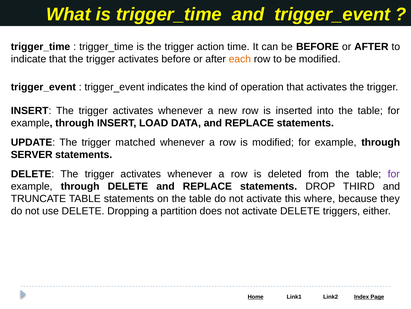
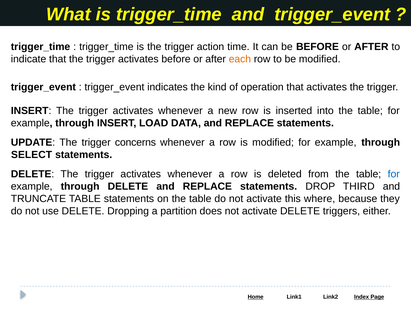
matched: matched -> concerns
SERVER: SERVER -> SELECT
for at (394, 174) colour: purple -> blue
